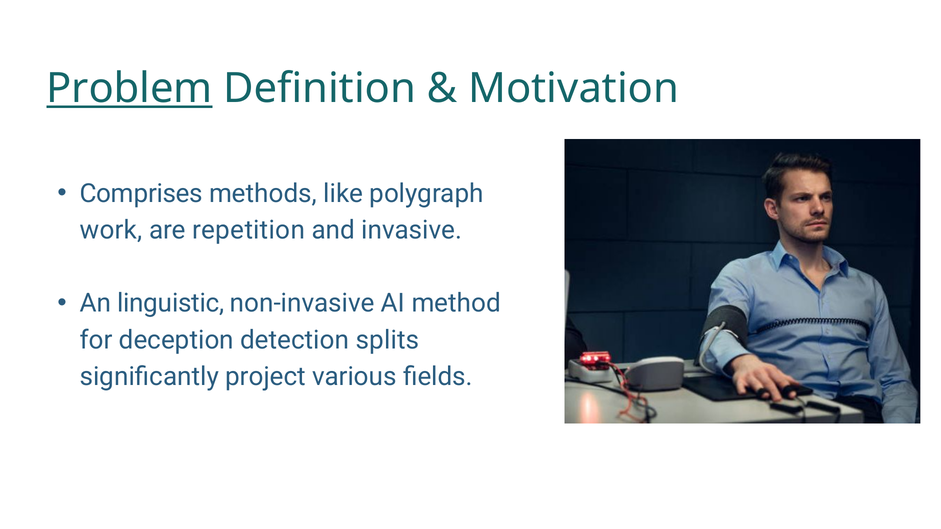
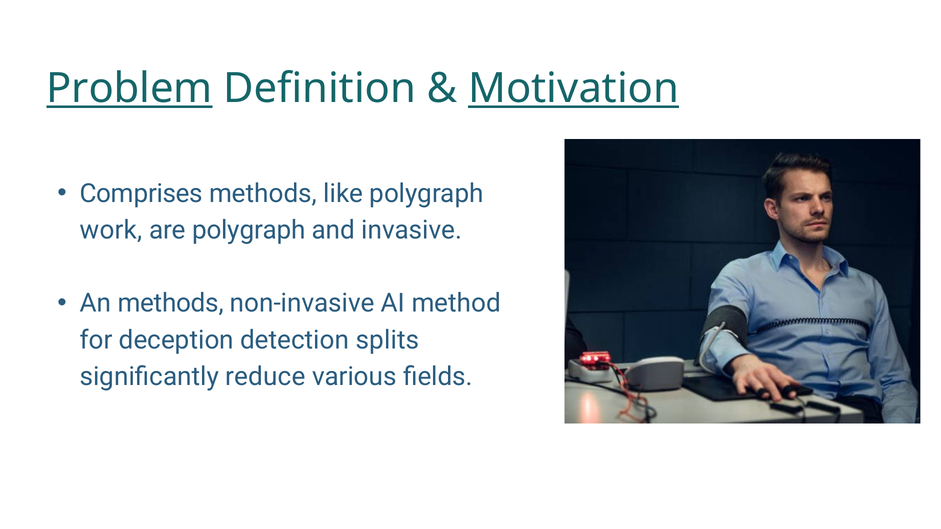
Motivation underline: none -> present
are repetition: repetition -> polygraph
An linguistic: linguistic -> methods
project: project -> reduce
